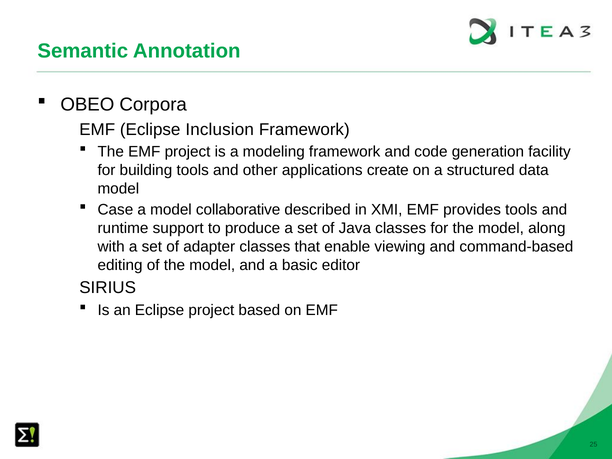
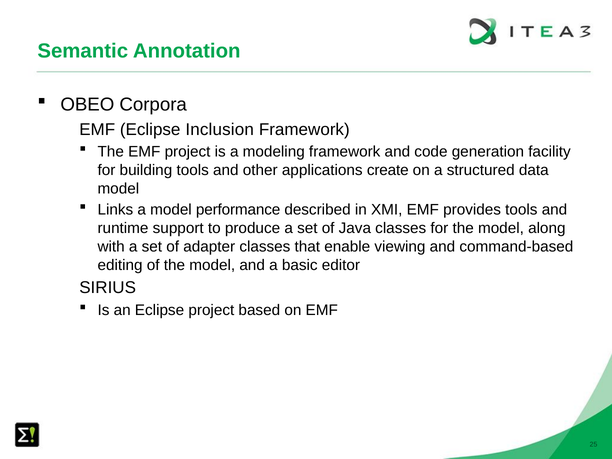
Case: Case -> Links
collaborative: collaborative -> performance
